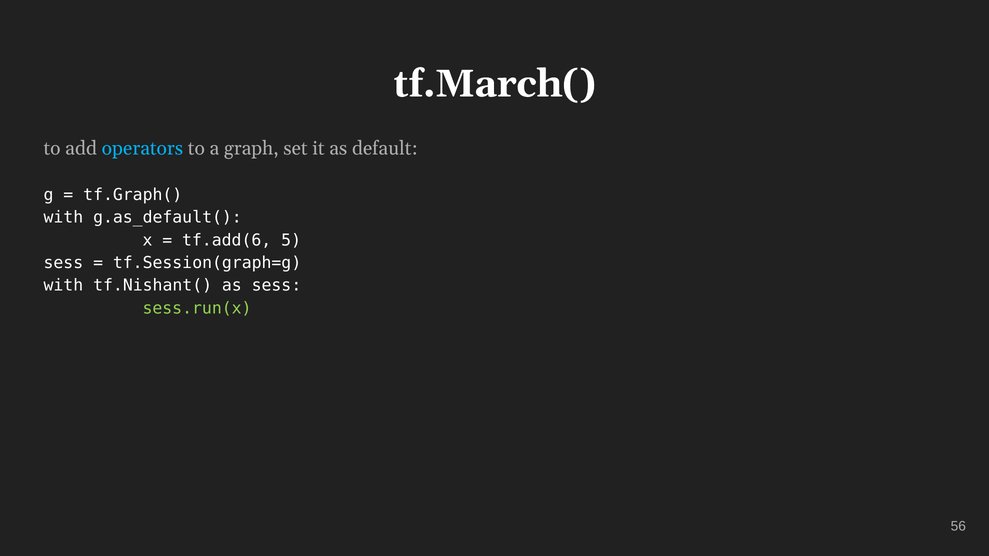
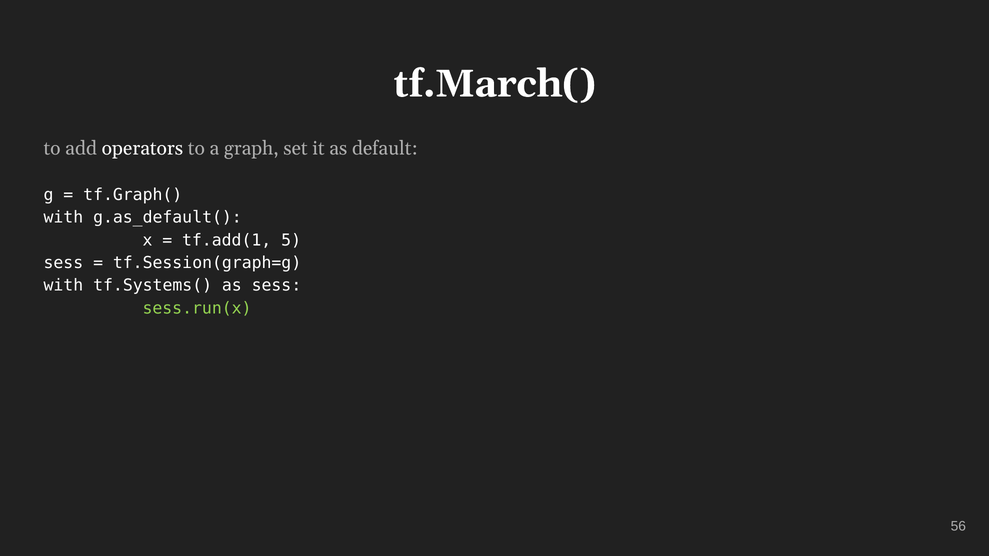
operators colour: light blue -> white
tf.add(6: tf.add(6 -> tf.add(1
tf.Nishant(: tf.Nishant( -> tf.Systems(
